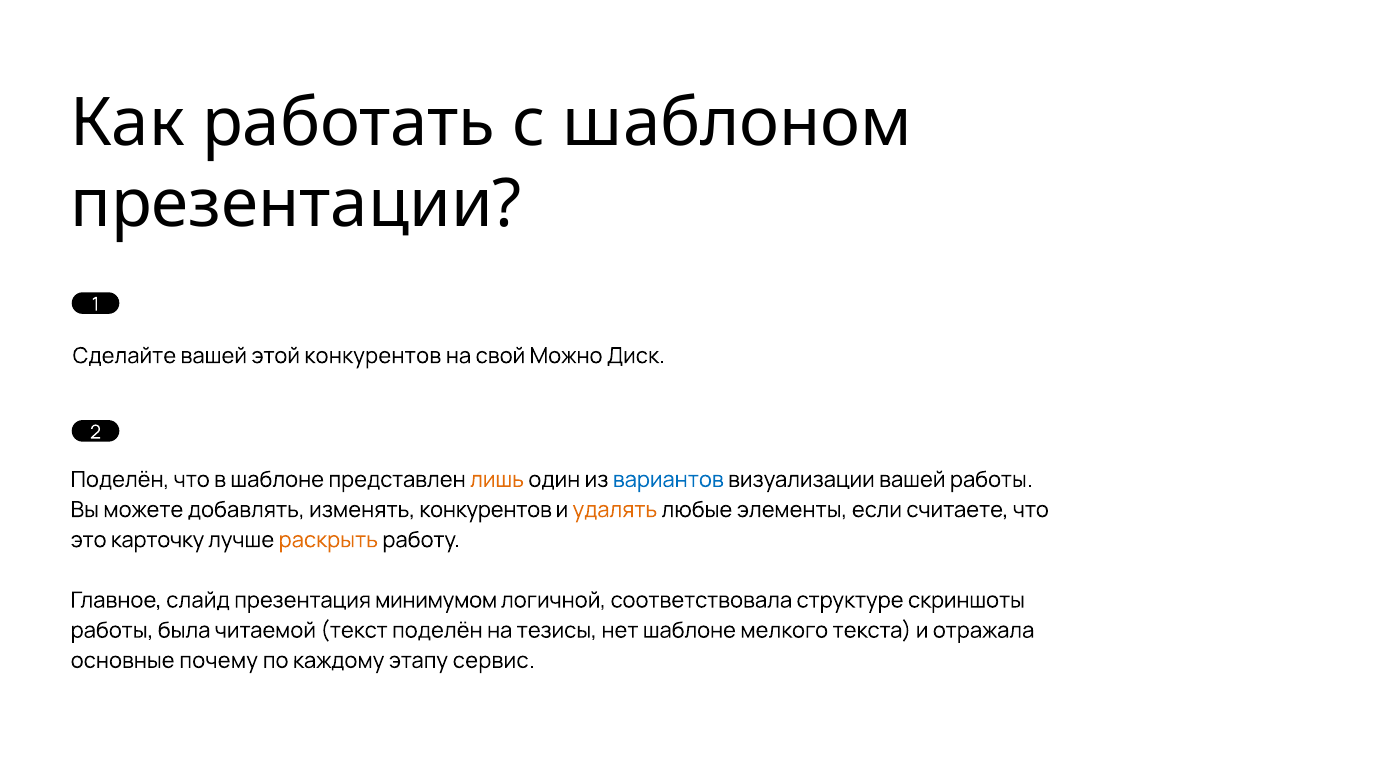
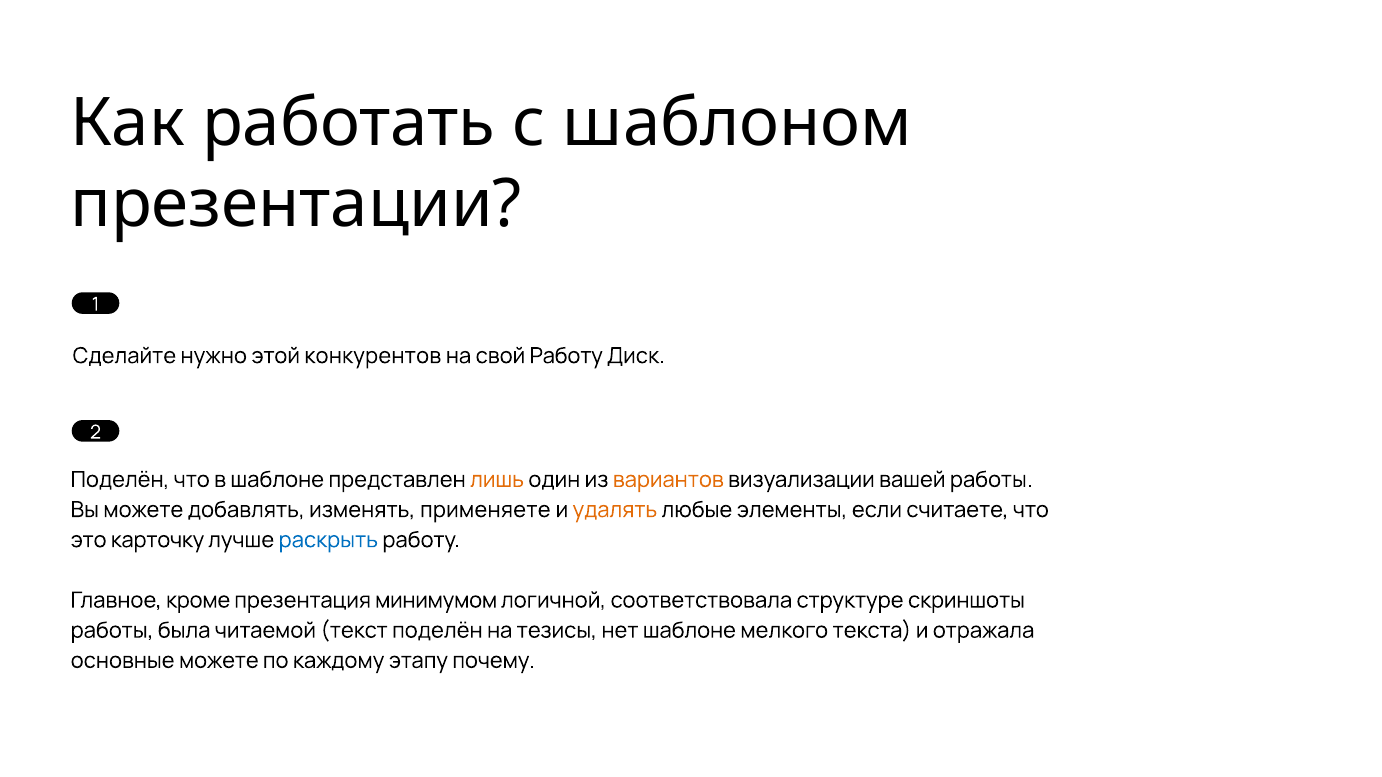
Сделайте вашей: вашей -> нужно
свой Можно: Можно -> Работу
вариантов colour: blue -> orange
изменять конкурентов: конкурентов -> применяете
раскрыть colour: orange -> blue
слайд: слайд -> кроме
основные почему: почему -> можете
сервис: сервис -> почему
